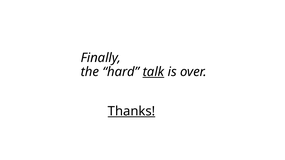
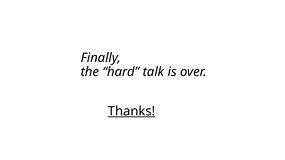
talk underline: present -> none
